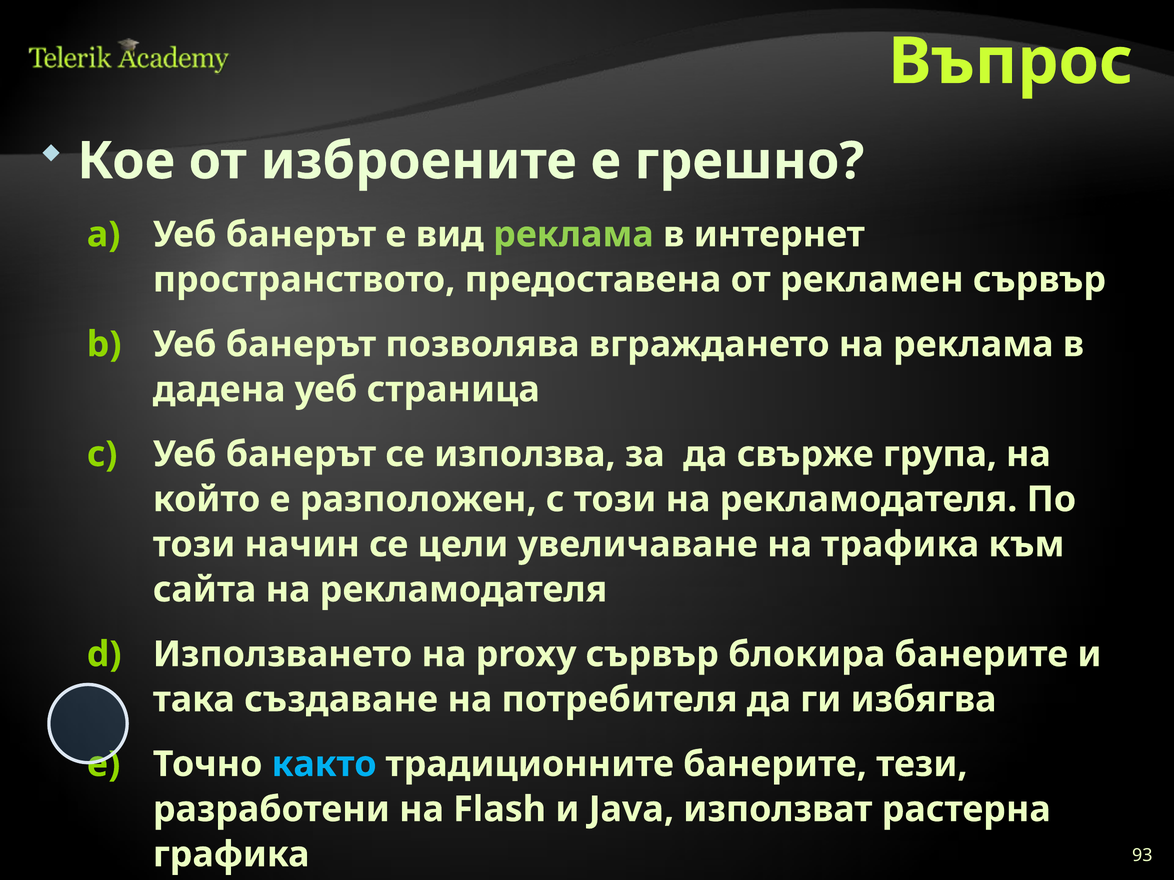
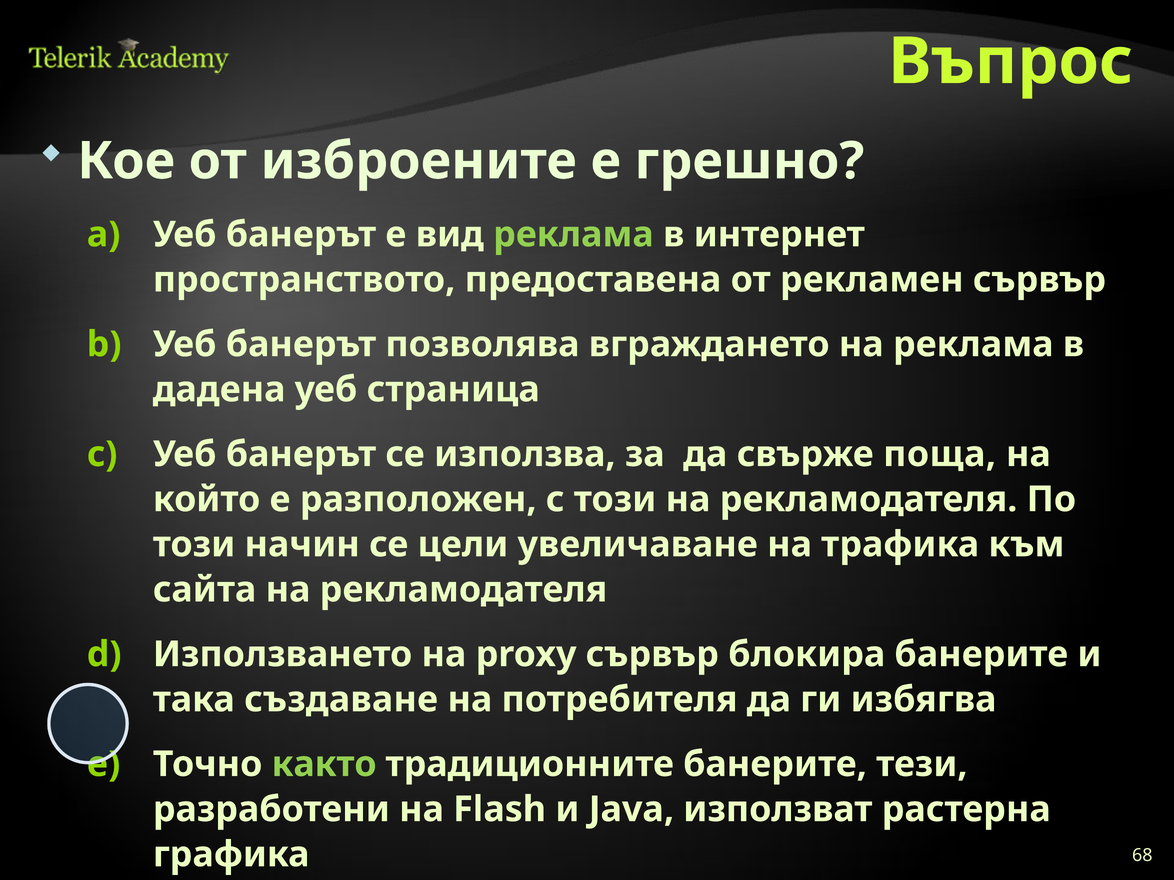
група: група -> поща
както colour: light blue -> light green
93: 93 -> 68
